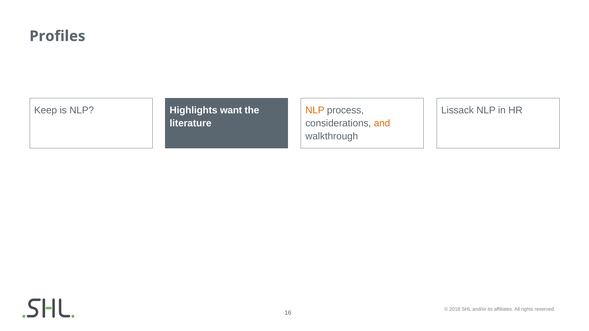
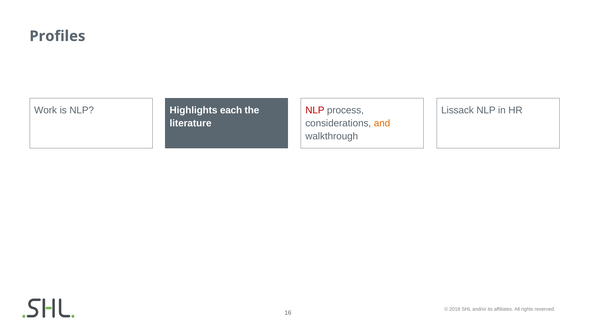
Keep: Keep -> Work
want: want -> each
NLP at (315, 110) colour: orange -> red
